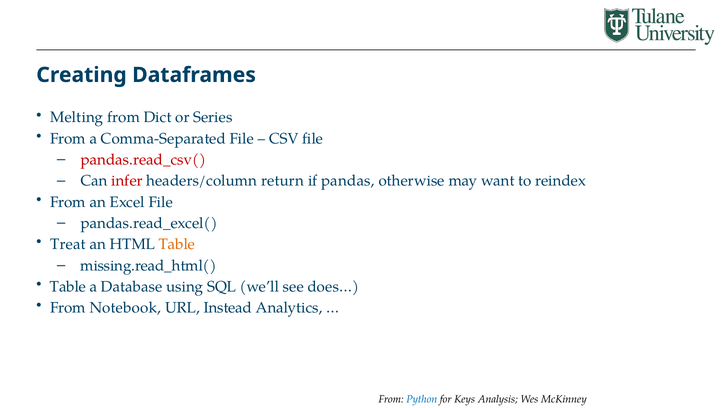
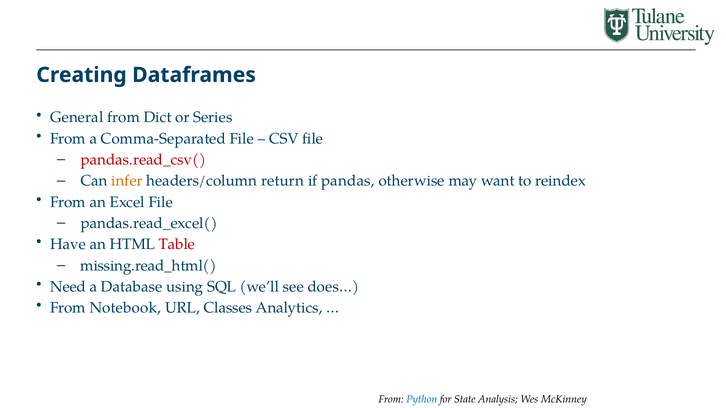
Melting: Melting -> General
infer colour: red -> orange
Treat: Treat -> Have
Table at (177, 245) colour: orange -> red
Table at (68, 287): Table -> Need
Instead: Instead -> Classes
Keys: Keys -> State
